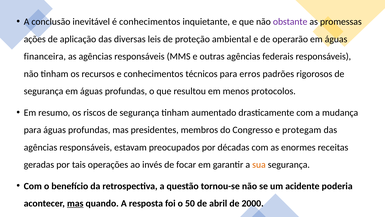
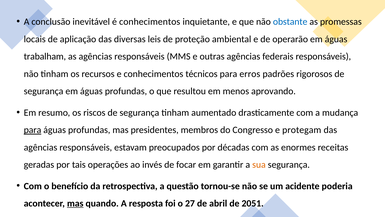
obstante colour: purple -> blue
ações: ações -> locais
financeira: financeira -> trabalham
protocolos: protocolos -> aprovando
para at (33, 130) underline: none -> present
50: 50 -> 27
2000: 2000 -> 2051
